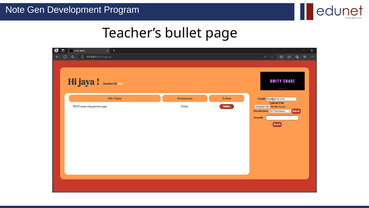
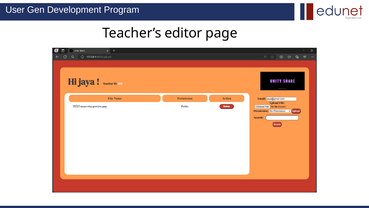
Note: Note -> User
bullet: bullet -> editor
